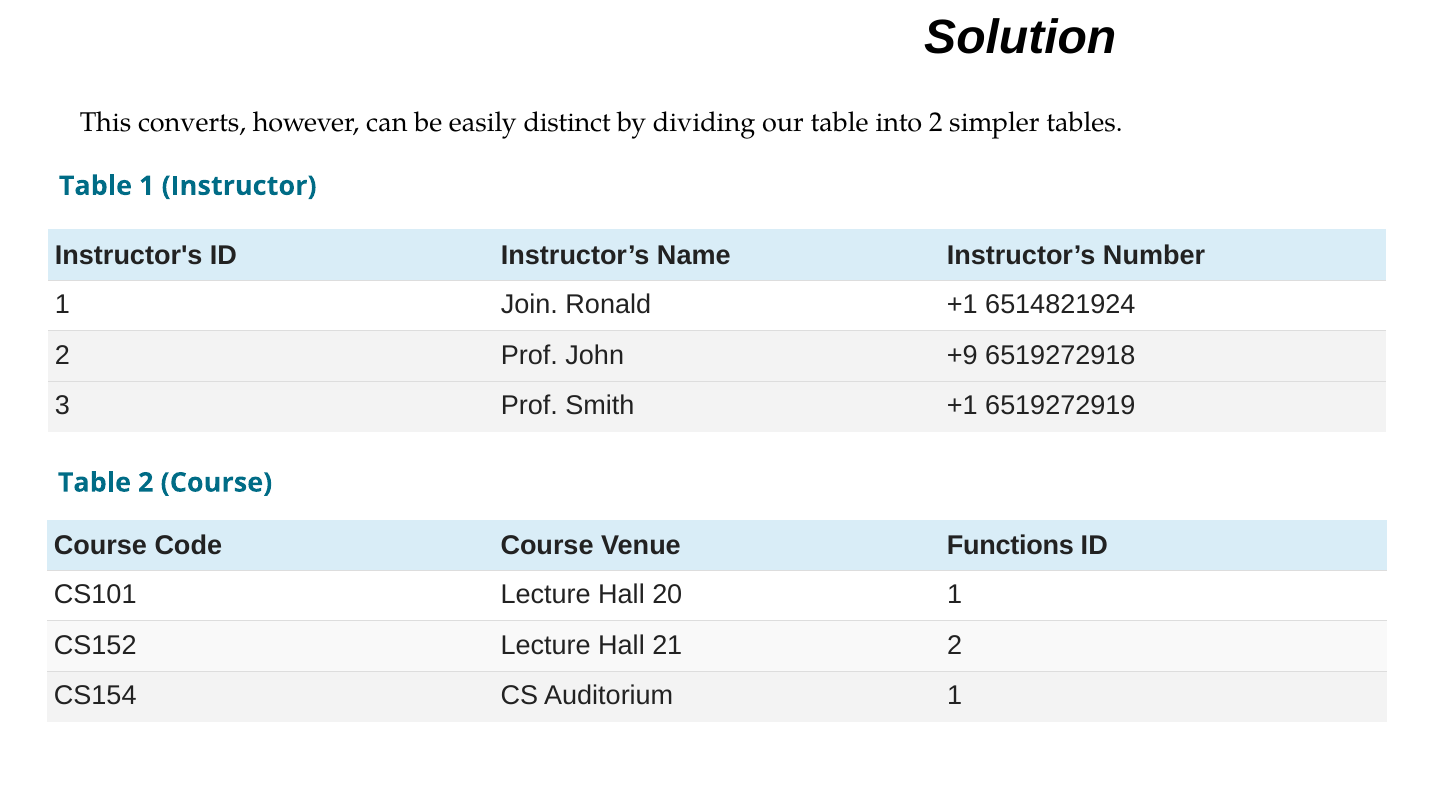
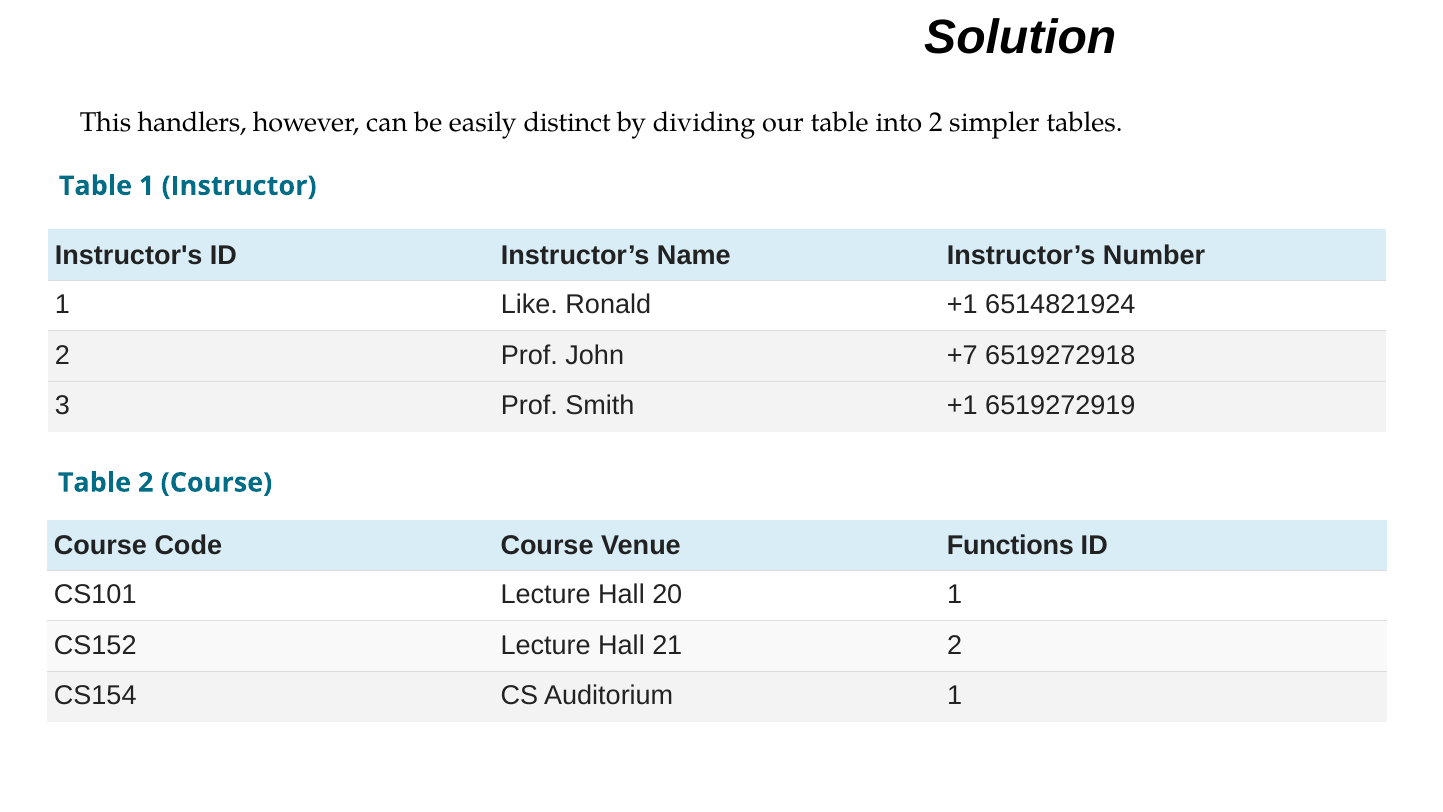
converts: converts -> handlers
Join: Join -> Like
+9: +9 -> +7
